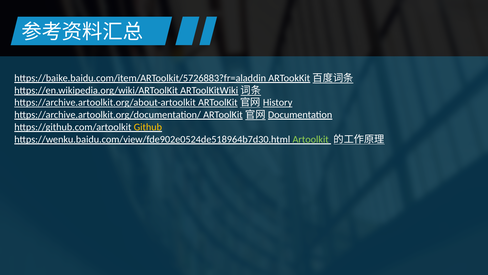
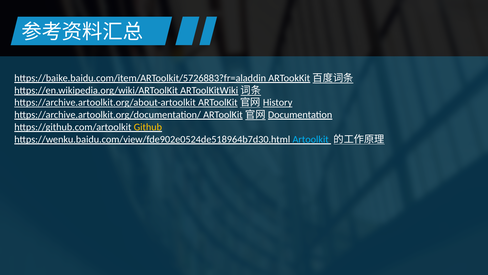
Artoolkit colour: light green -> light blue
